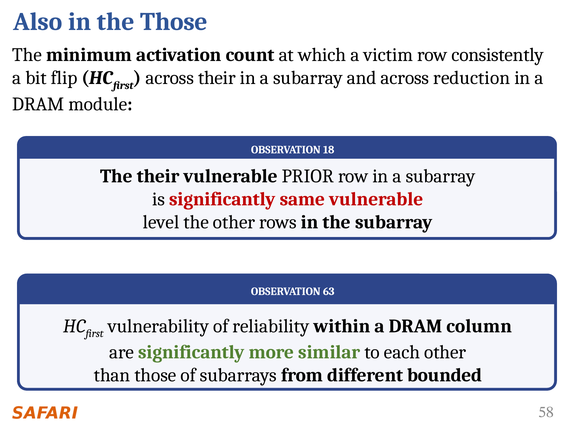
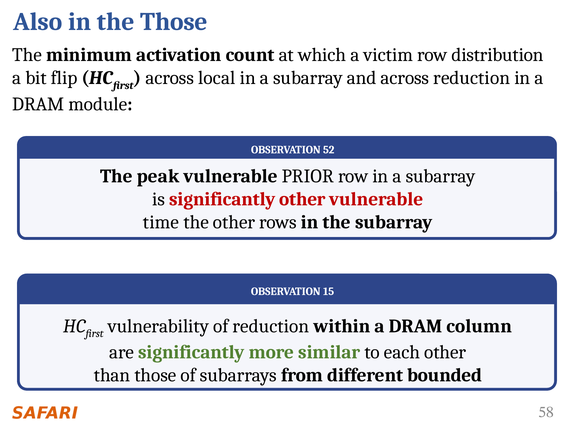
consistently: consistently -> distribution
across their: their -> local
18: 18 -> 52
The their: their -> peak
significantly same: same -> other
level: level -> time
63: 63 -> 15
of reliability: reliability -> reduction
